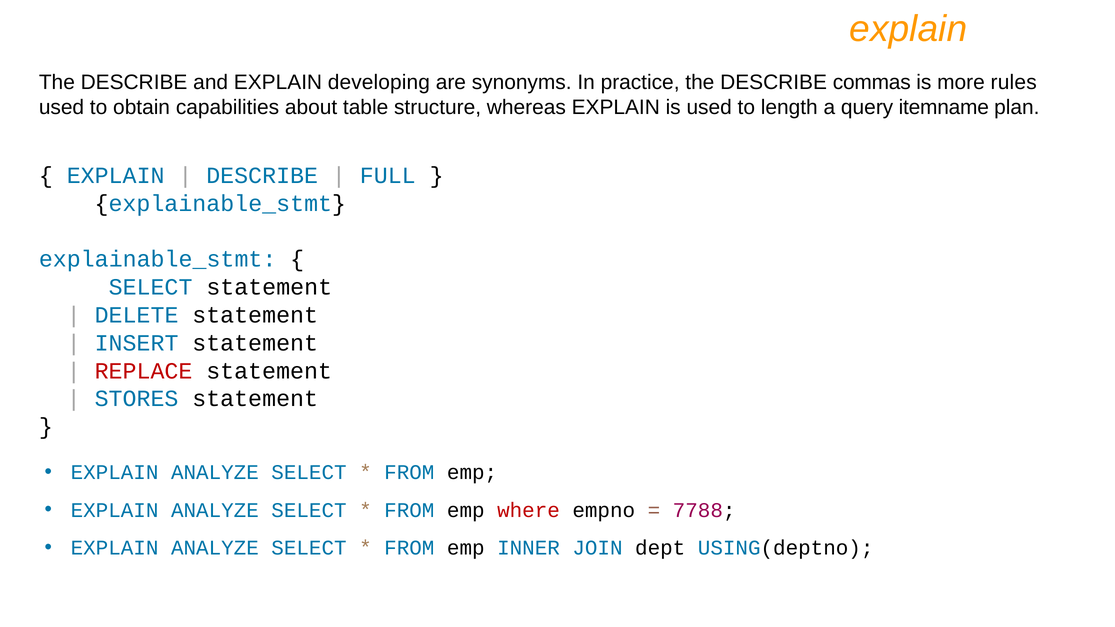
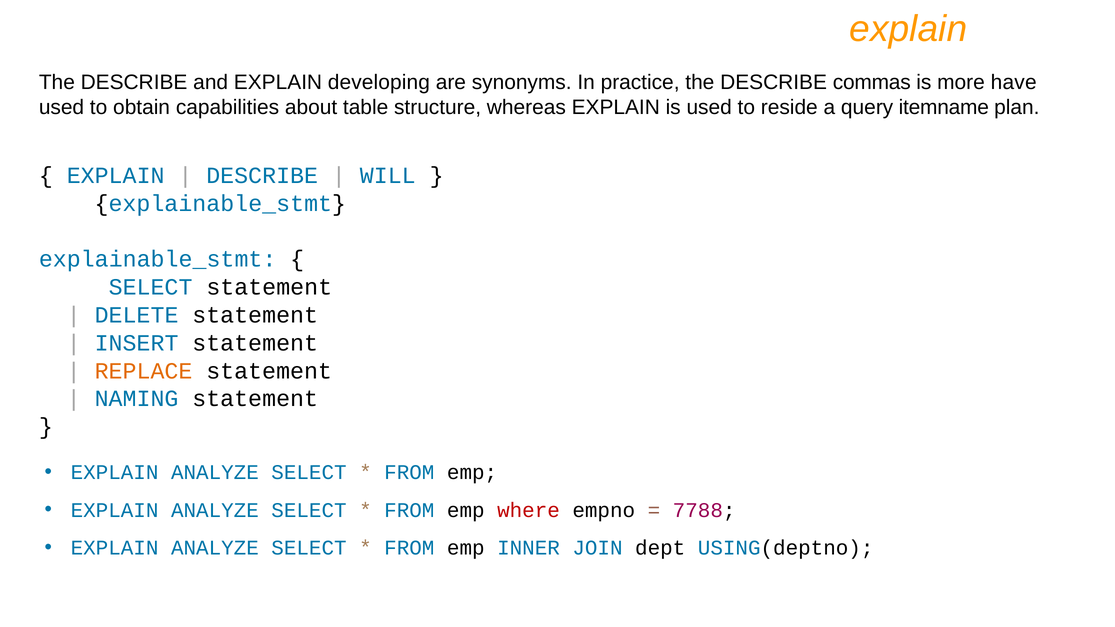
rules: rules -> have
length: length -> reside
FULL: FULL -> WILL
REPLACE colour: red -> orange
STORES: STORES -> NAMING
